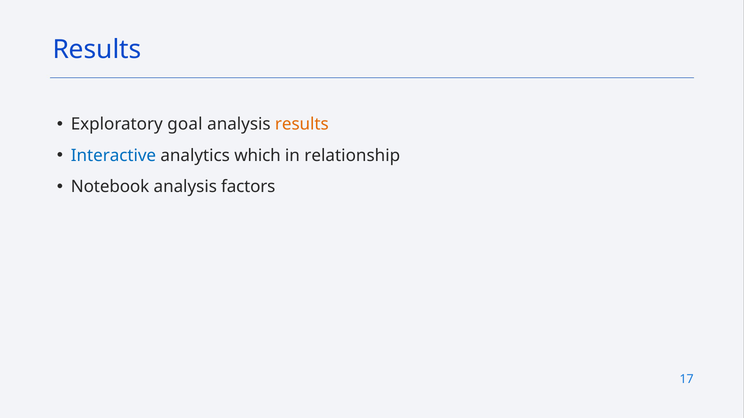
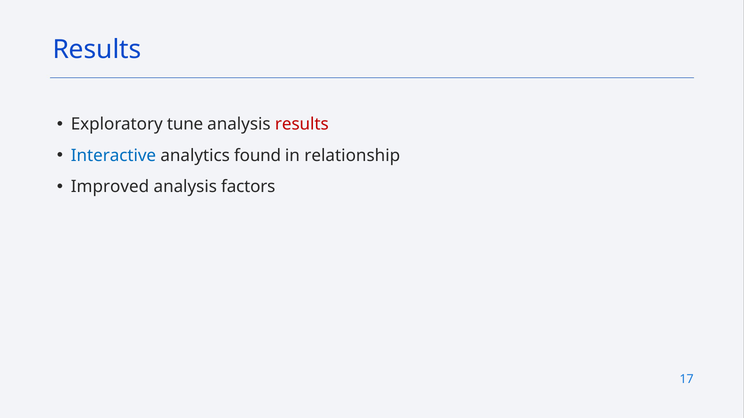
goal: goal -> tune
results at (302, 124) colour: orange -> red
which: which -> found
Notebook: Notebook -> Improved
